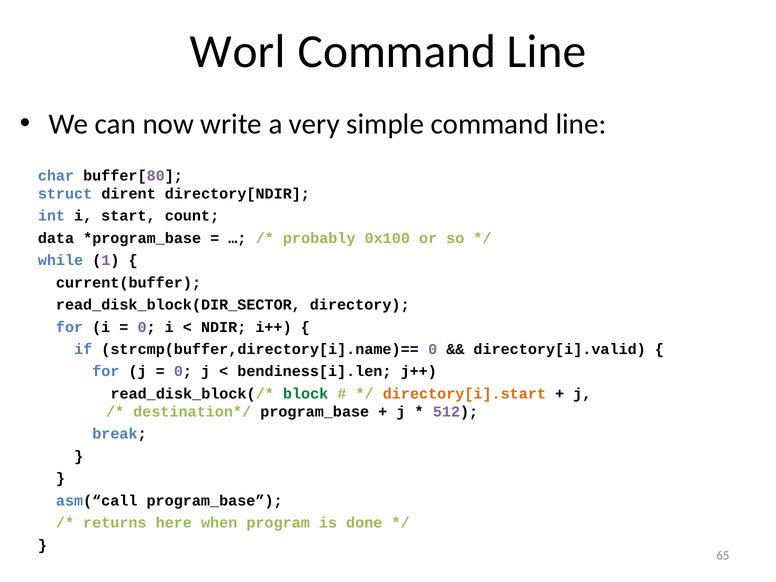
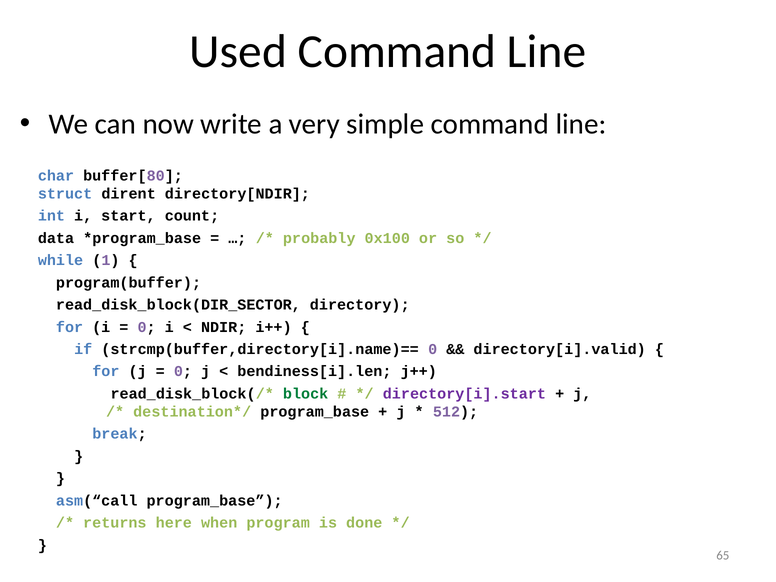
Worl: Worl -> Used
current(buffer: current(buffer -> program(buffer
directory[i].start colour: orange -> purple
